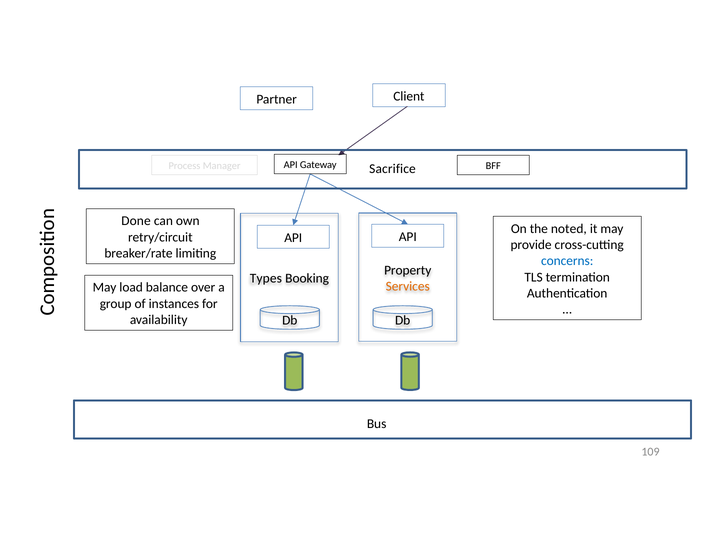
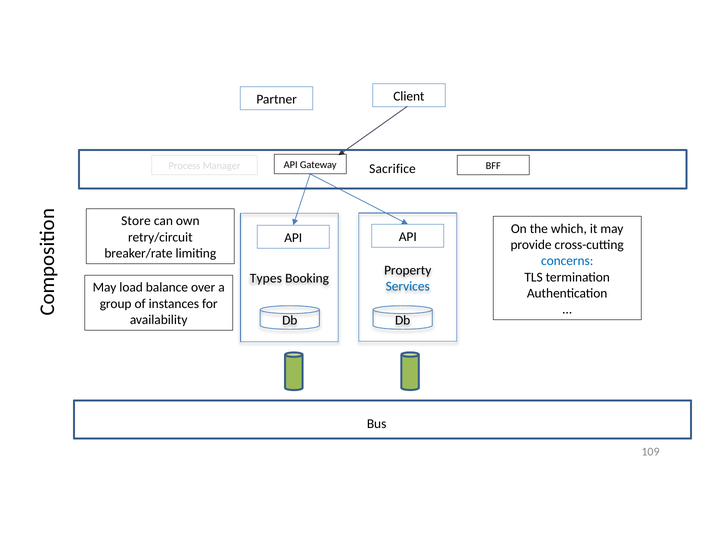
Done: Done -> Store
noted: noted -> which
Services colour: orange -> blue
